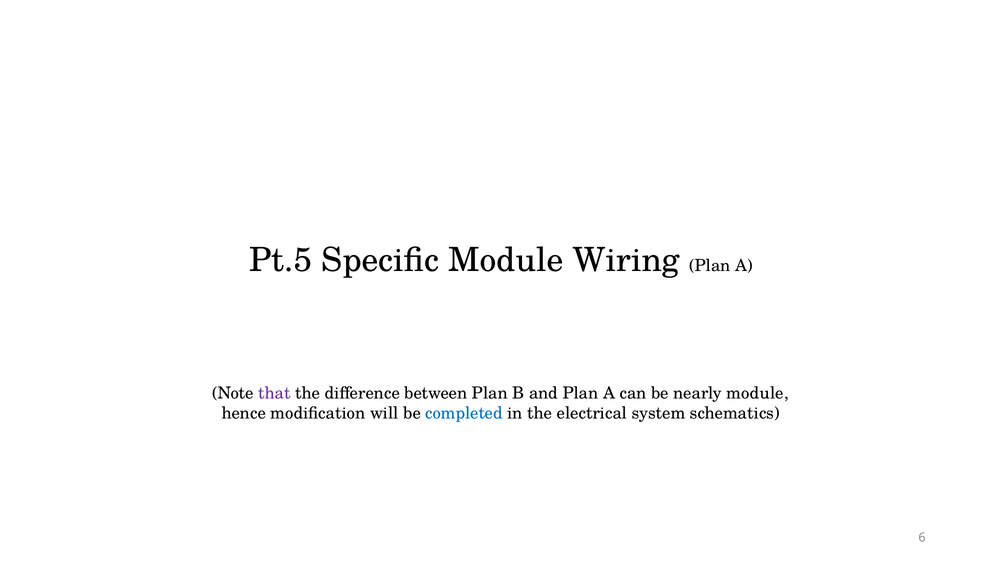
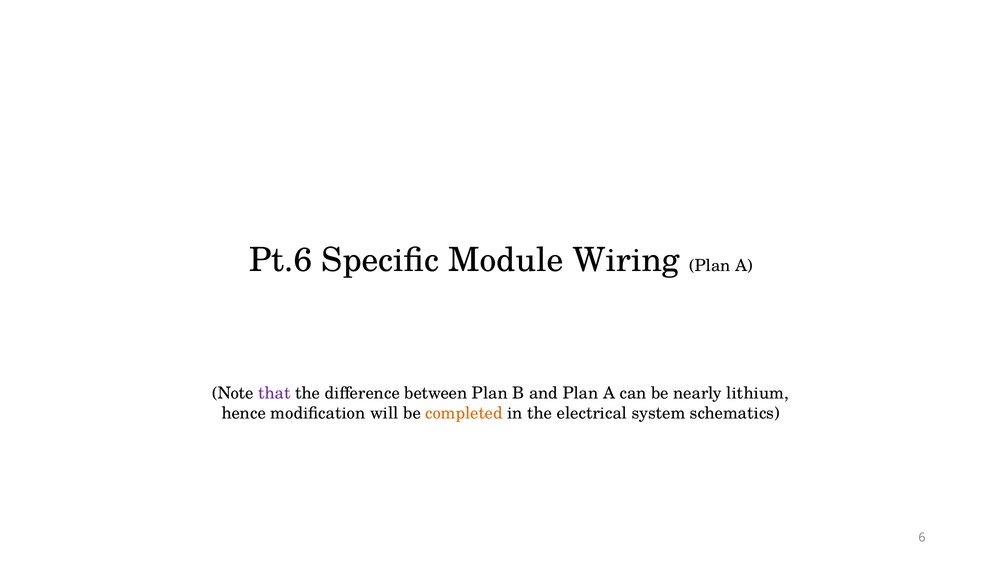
Pt.5: Pt.5 -> Pt.6
nearly module: module -> lithium
completed colour: blue -> orange
